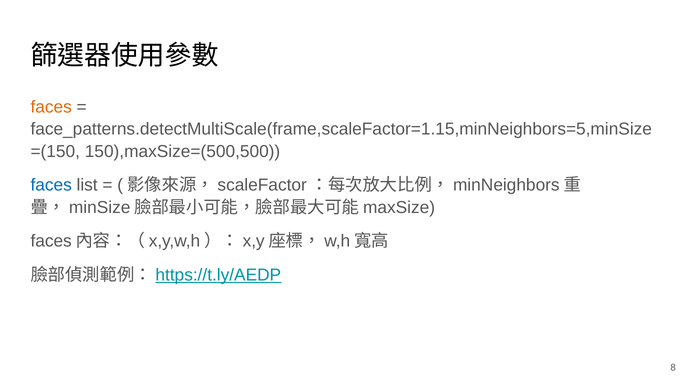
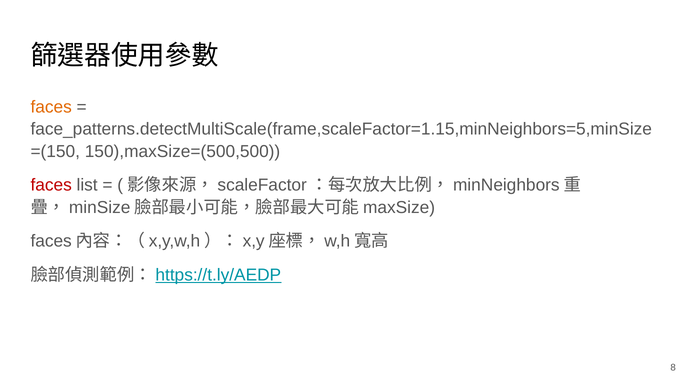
faces at (51, 185) colour: blue -> red
